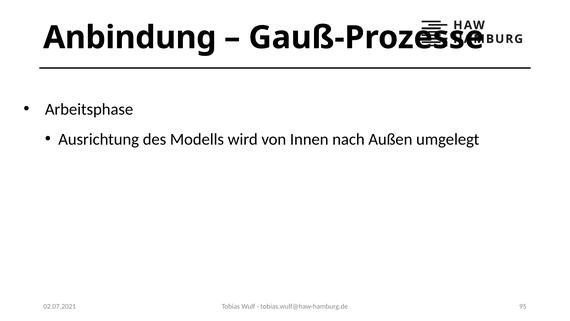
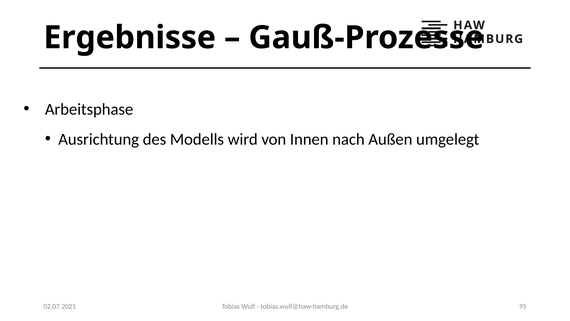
Anbindung: Anbindung -> Ergebnisse
